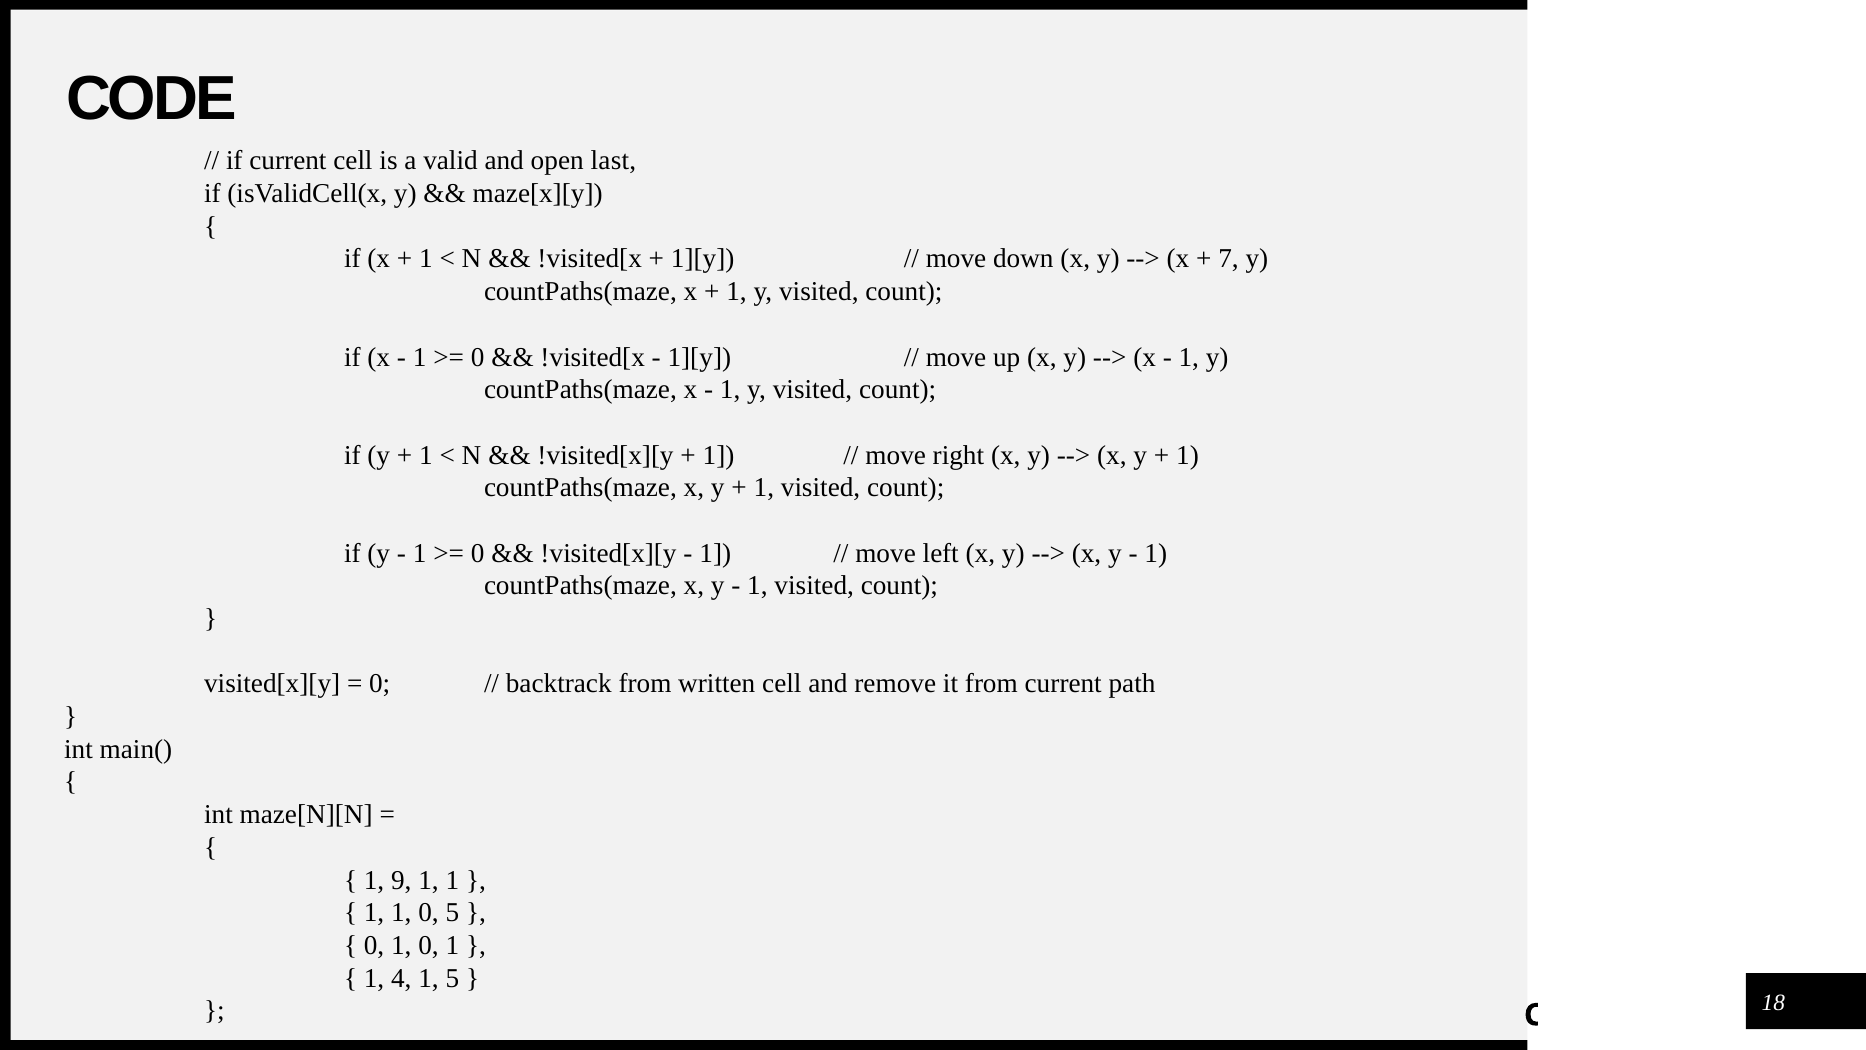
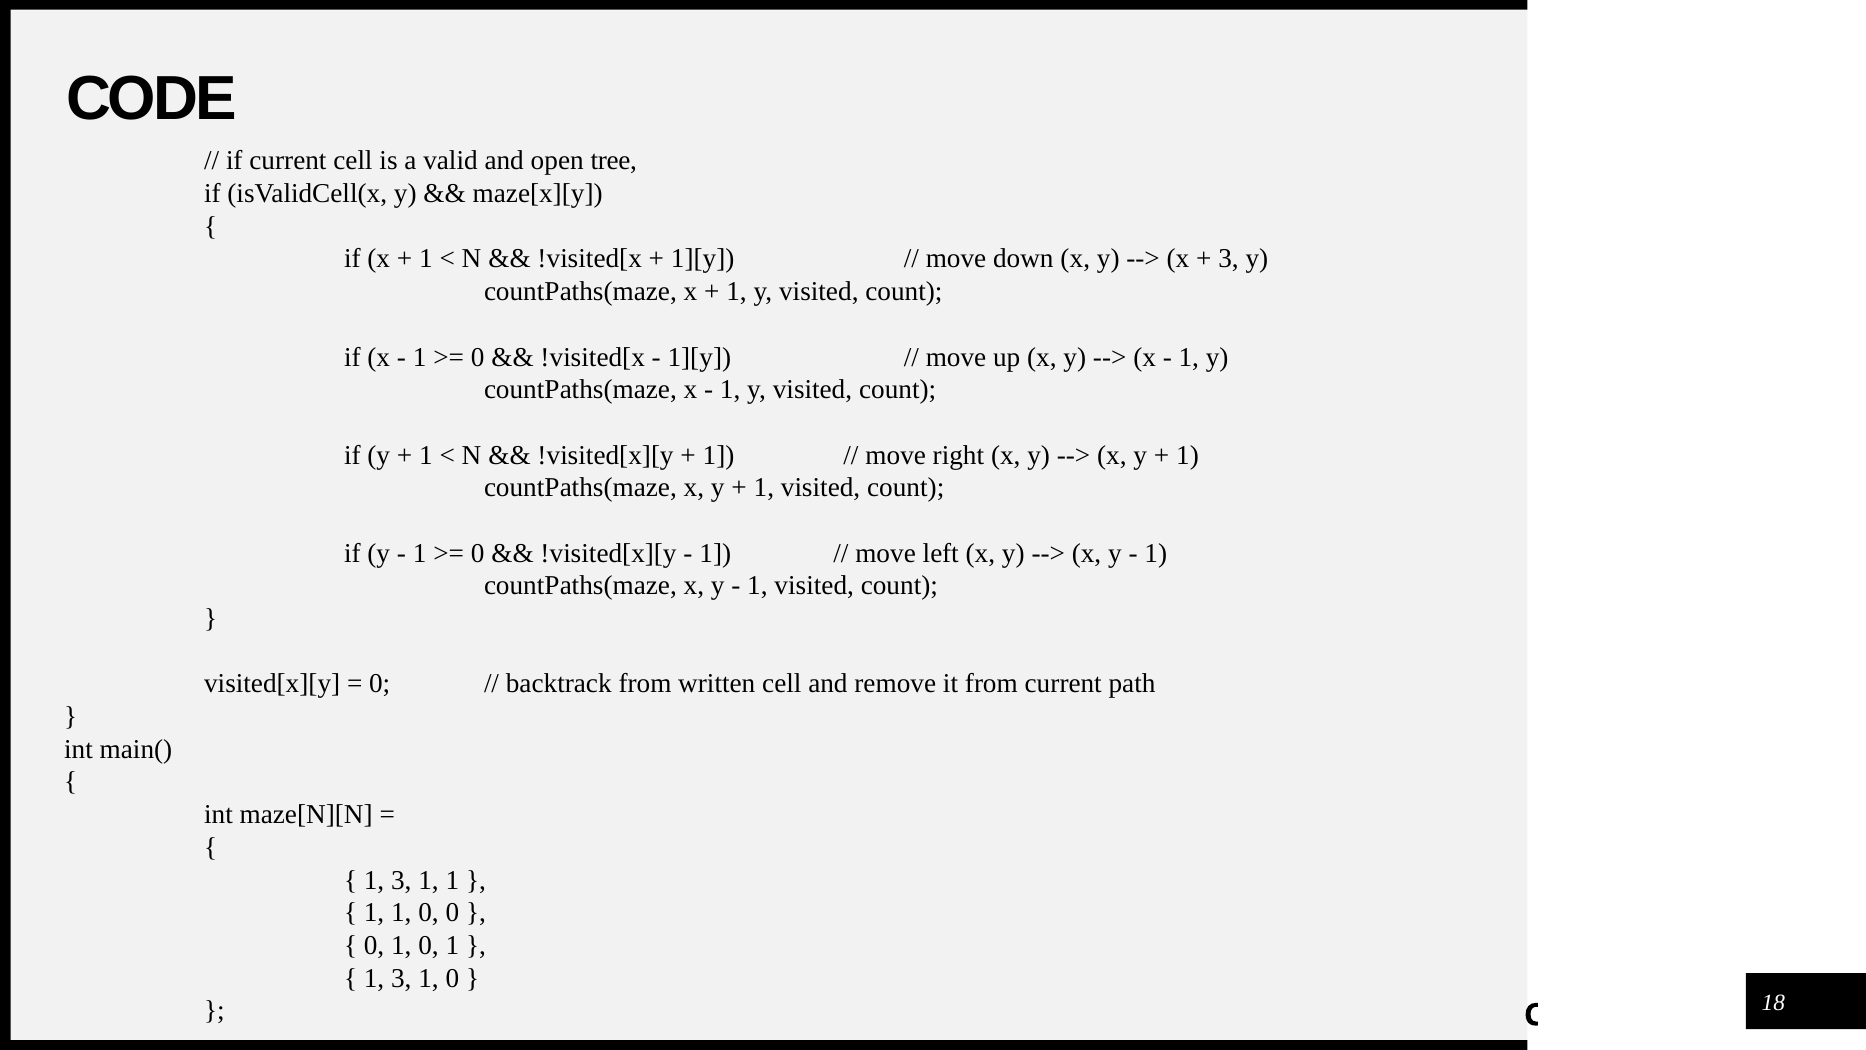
last: last -> tree
7 at (1229, 259): 7 -> 3
9 at (401, 880): 9 -> 3
0 5: 5 -> 0
4 at (401, 978): 4 -> 3
5 at (452, 978): 5 -> 0
